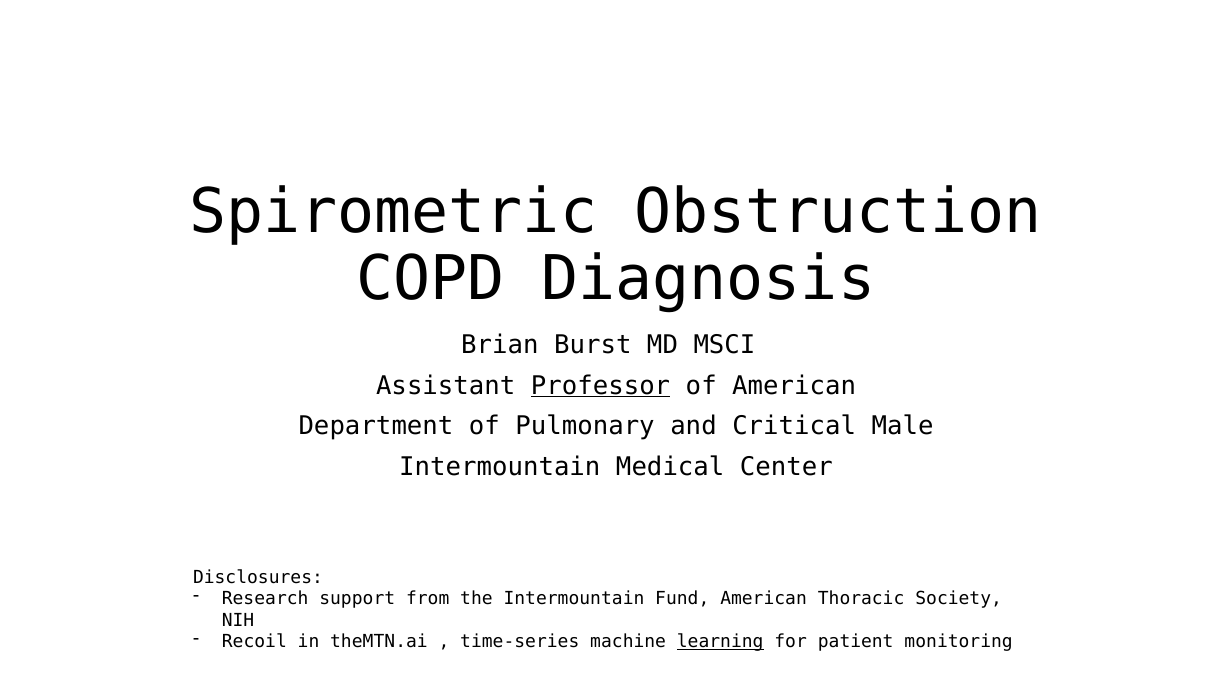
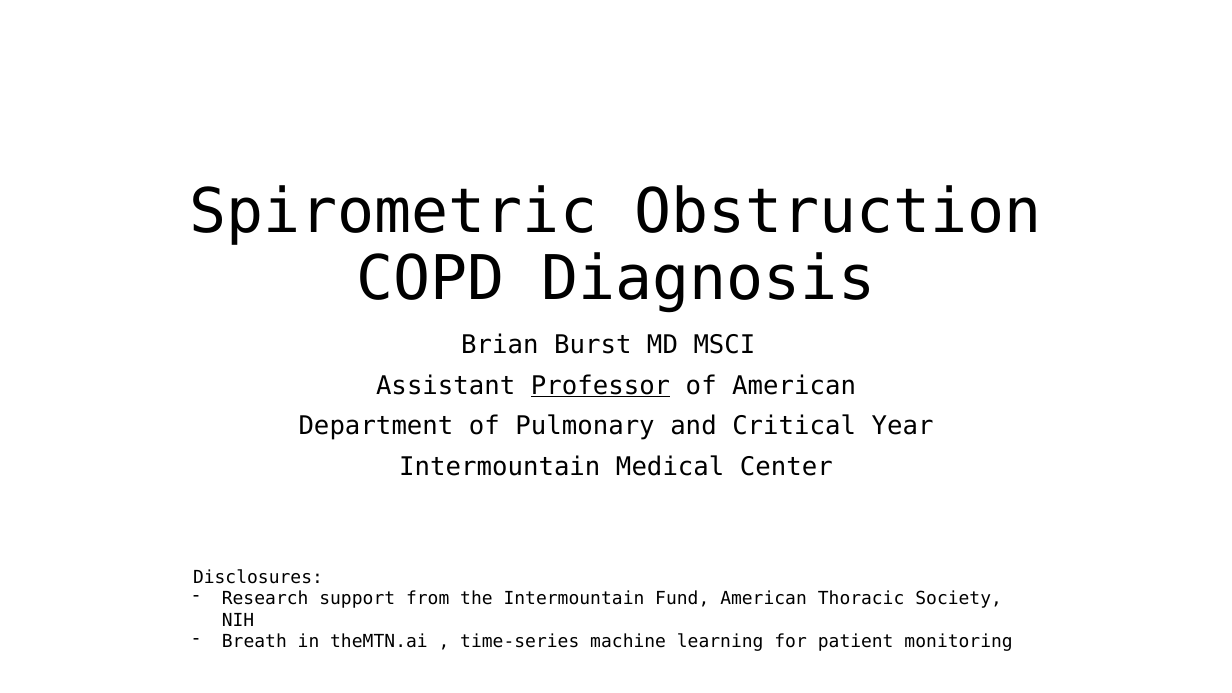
Male: Male -> Year
Recoil: Recoil -> Breath
learning underline: present -> none
